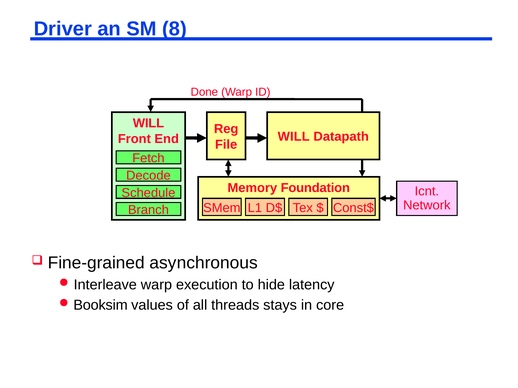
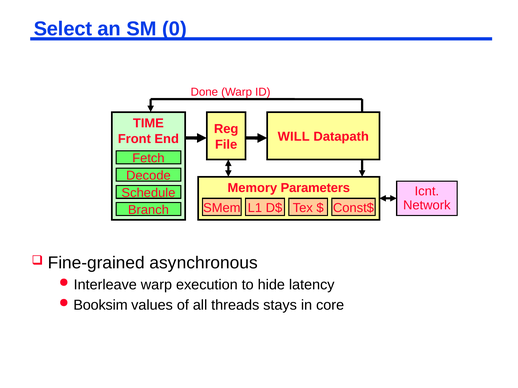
Driver: Driver -> Select
8: 8 -> 0
WILL at (148, 123): WILL -> TIME
Foundation: Foundation -> Parameters
